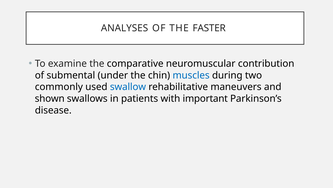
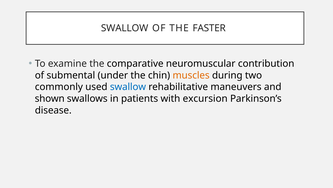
ANALYSES at (125, 28): ANALYSES -> SWALLOW
muscles colour: blue -> orange
important: important -> excursion
